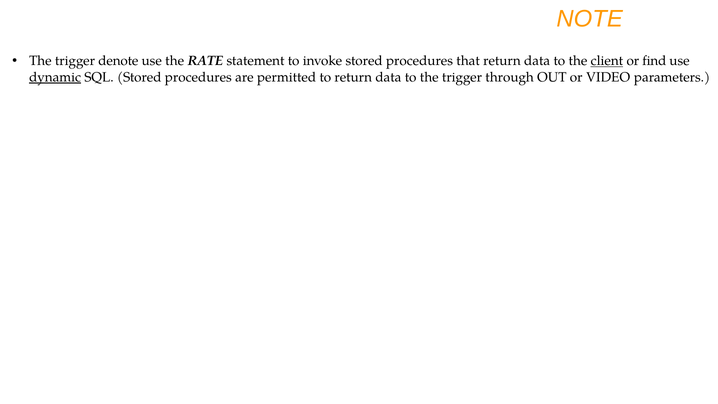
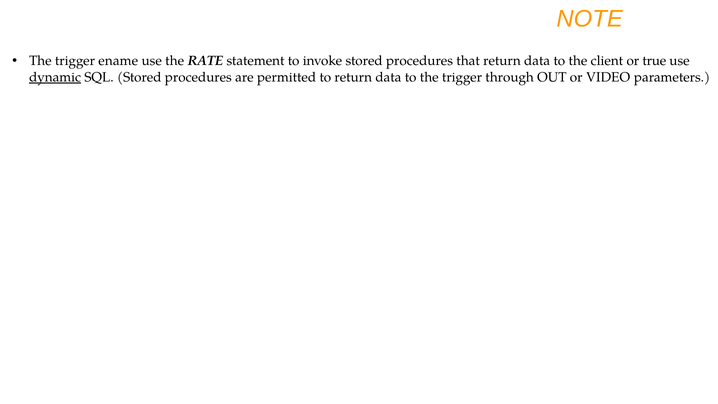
denote: denote -> ename
client underline: present -> none
find: find -> true
